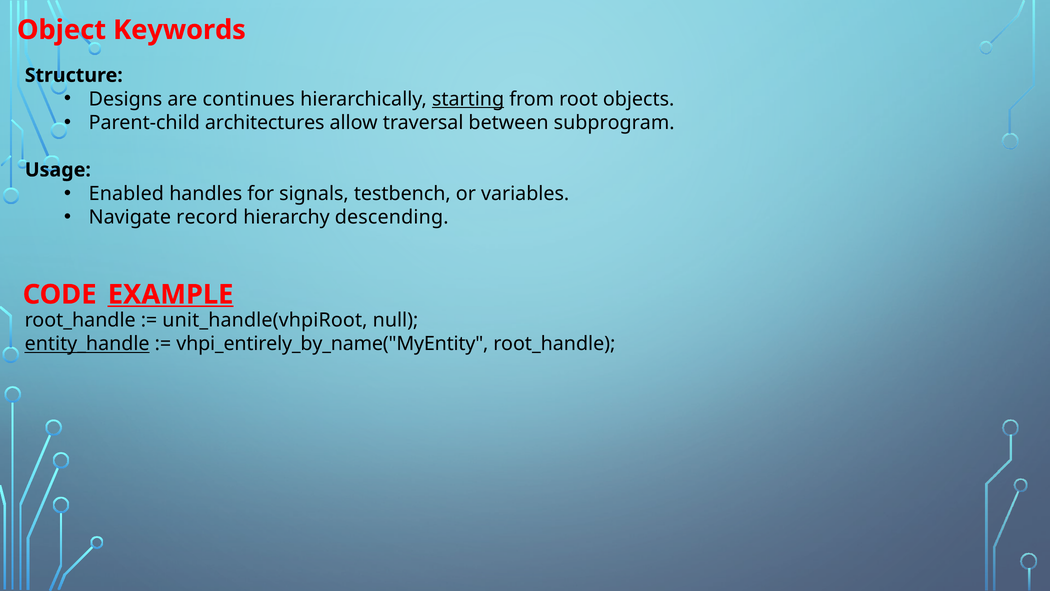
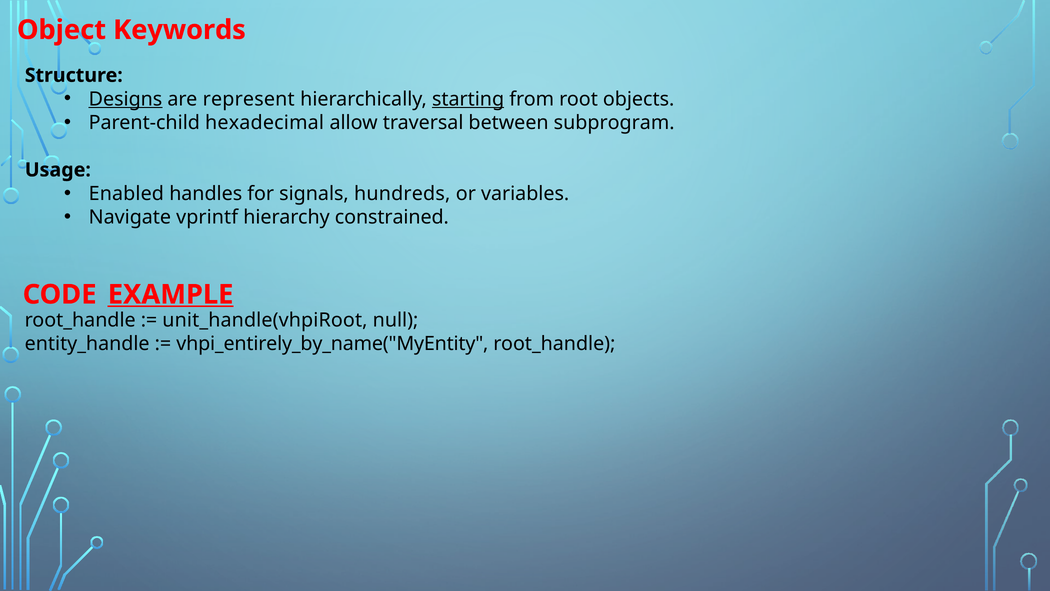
Designs underline: none -> present
continues: continues -> represent
architectures: architectures -> hexadecimal
testbench: testbench -> hundreds
record: record -> vprintf
descending: descending -> constrained
entity_handle underline: present -> none
